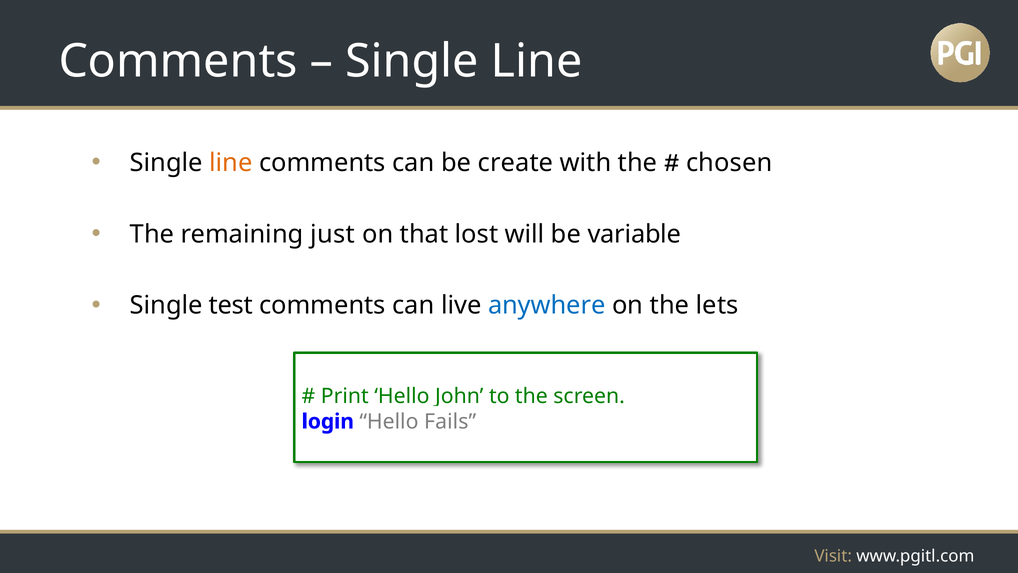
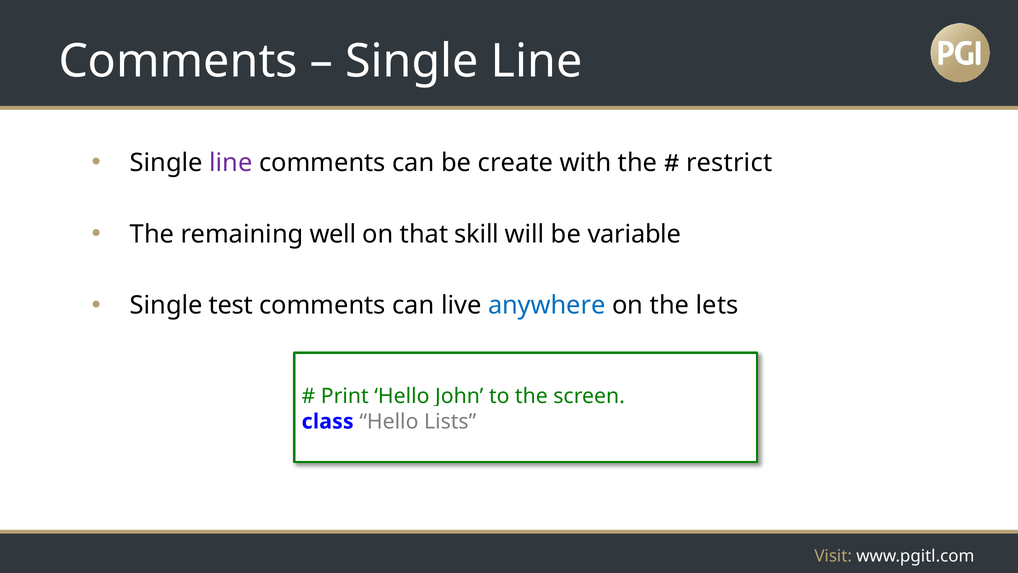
line at (231, 163) colour: orange -> purple
chosen: chosen -> restrict
just: just -> well
lost: lost -> skill
login: login -> class
Fails: Fails -> Lists
